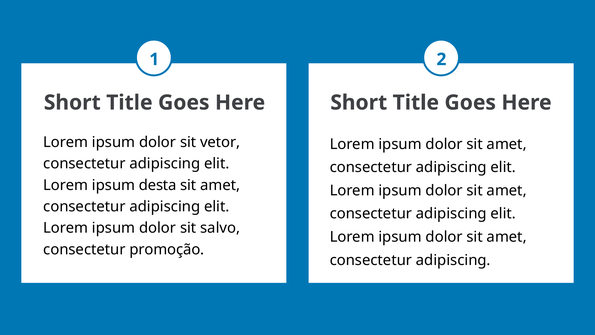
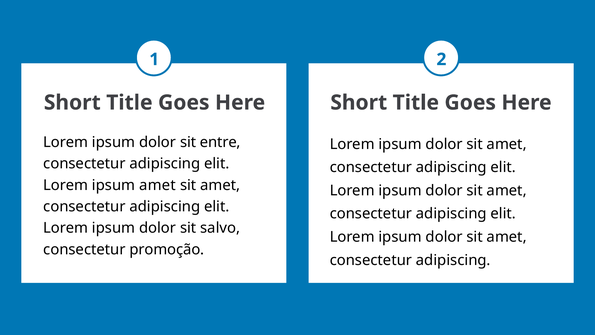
vetor: vetor -> entre
ipsum desta: desta -> amet
